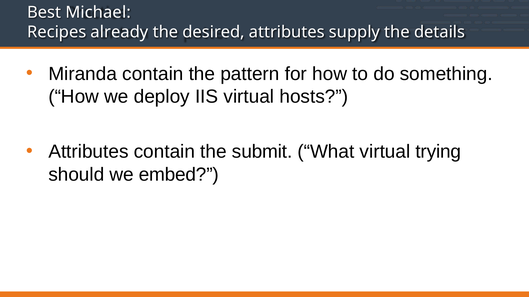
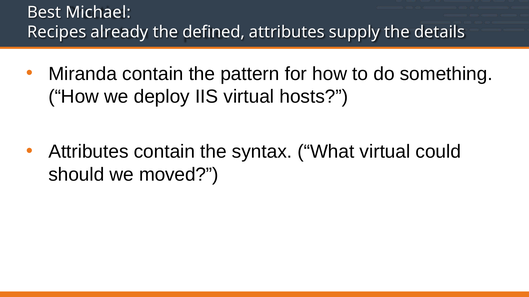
desired: desired -> defined
submit: submit -> syntax
trying: trying -> could
embed: embed -> moved
